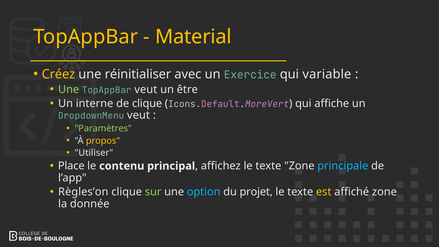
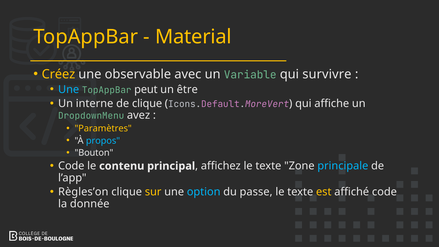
réinitialiser: réinitialiser -> observable
Exercice: Exercice -> Variable
variable: variable -> survivre
Une at (69, 89) colour: light green -> light blue
TopAppBar veut: veut -> peut
DropdownMenu veut: veut -> avez
Paramètres colour: light green -> yellow
propos colour: yellow -> light blue
Utiliser: Utiliser -> Bouton
Place at (71, 166): Place -> Code
sur colour: light green -> yellow
projet: projet -> passe
affiché zone: zone -> code
